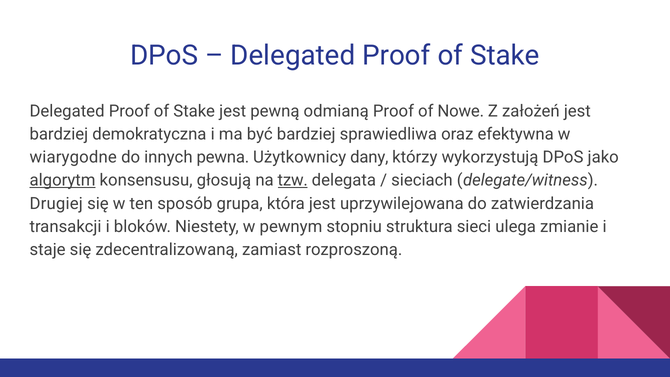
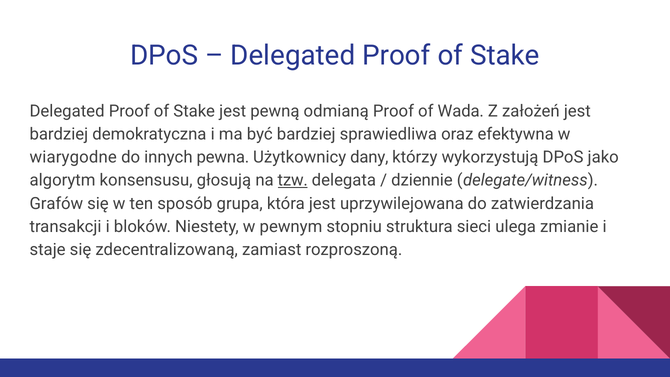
Nowe: Nowe -> Wada
algorytm underline: present -> none
sieciach: sieciach -> dziennie
Drugiej: Drugiej -> Grafów
